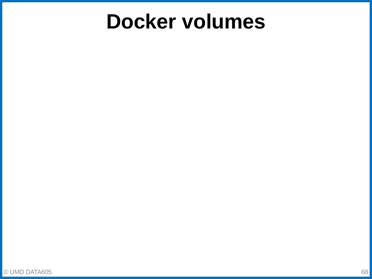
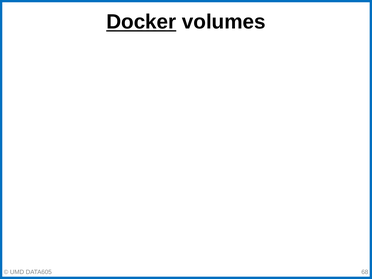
Docker underline: none -> present
